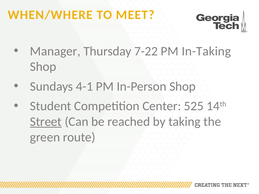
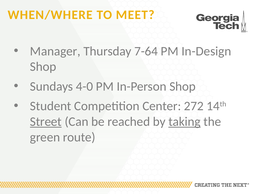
7-22: 7-22 -> 7-64
In-Taking: In-Taking -> In-Design
4-1: 4-1 -> 4-0
525: 525 -> 272
taking underline: none -> present
